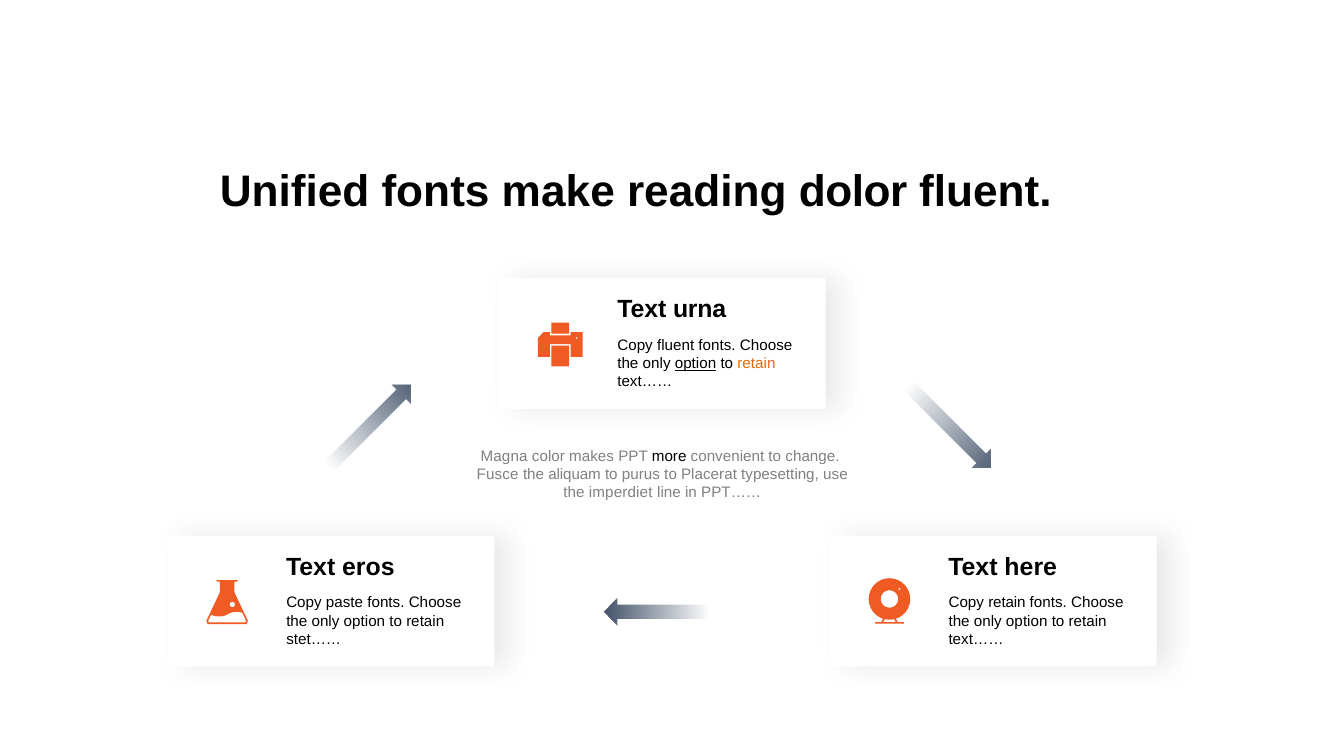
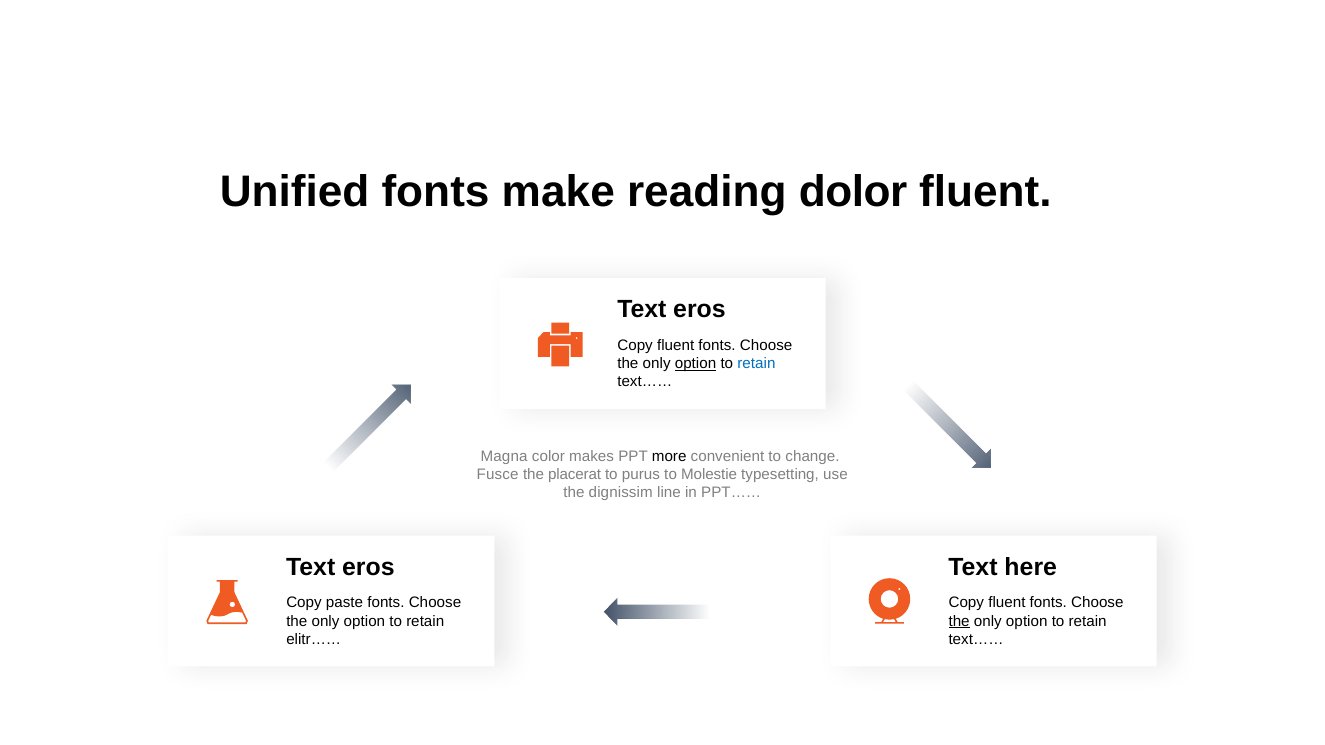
urna at (700, 310): urna -> eros
retain at (756, 364) colour: orange -> blue
aliquam: aliquam -> placerat
Placerat: Placerat -> Molestie
imperdiet: imperdiet -> dignissim
retain at (1007, 603): retain -> fluent
the at (959, 621) underline: none -> present
stet……: stet…… -> elitr……
